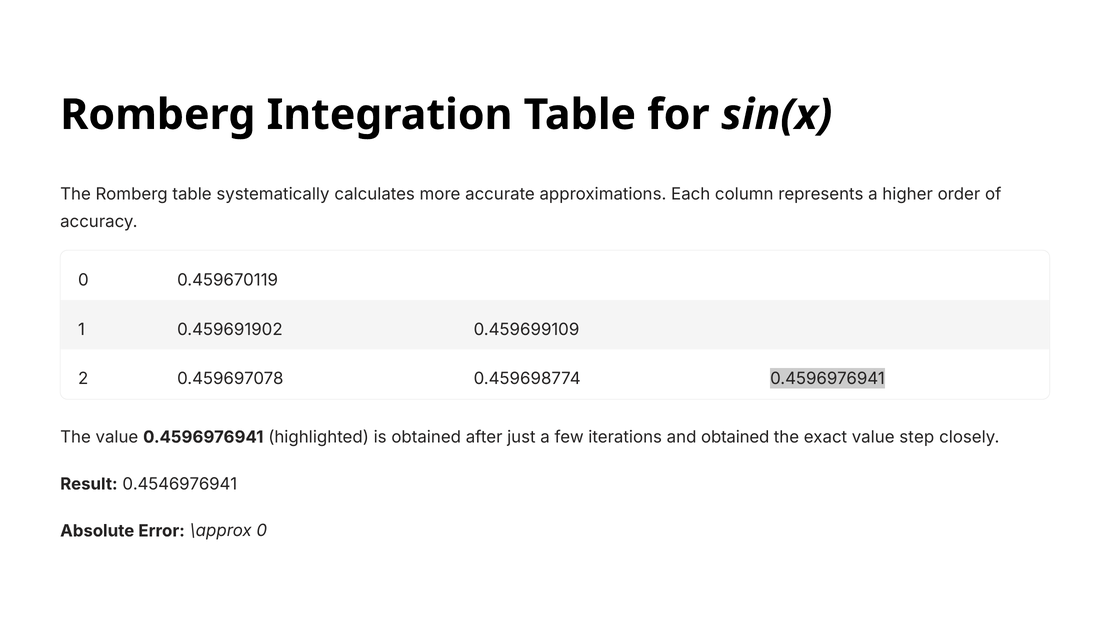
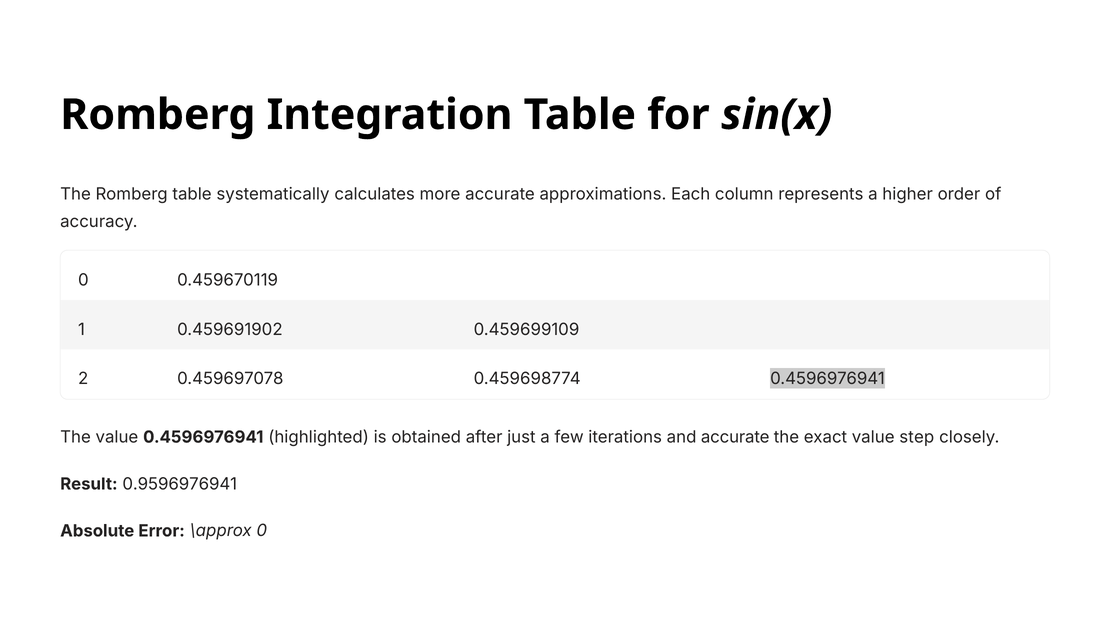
and obtained: obtained -> accurate
0.4546976941: 0.4546976941 -> 0.9596976941
